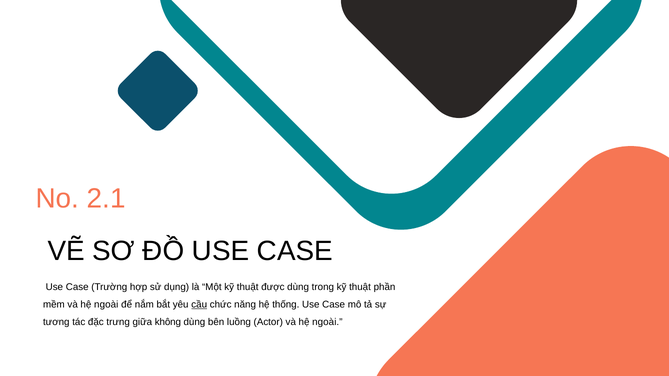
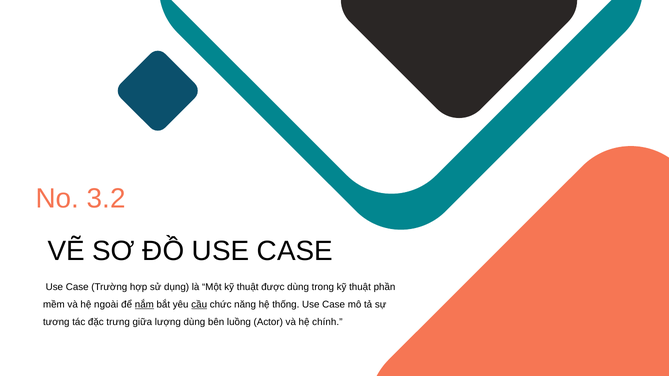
2.1: 2.1 -> 3.2
nắm underline: none -> present
không: không -> lượng
Actor và hệ ngoài: ngoài -> chính
